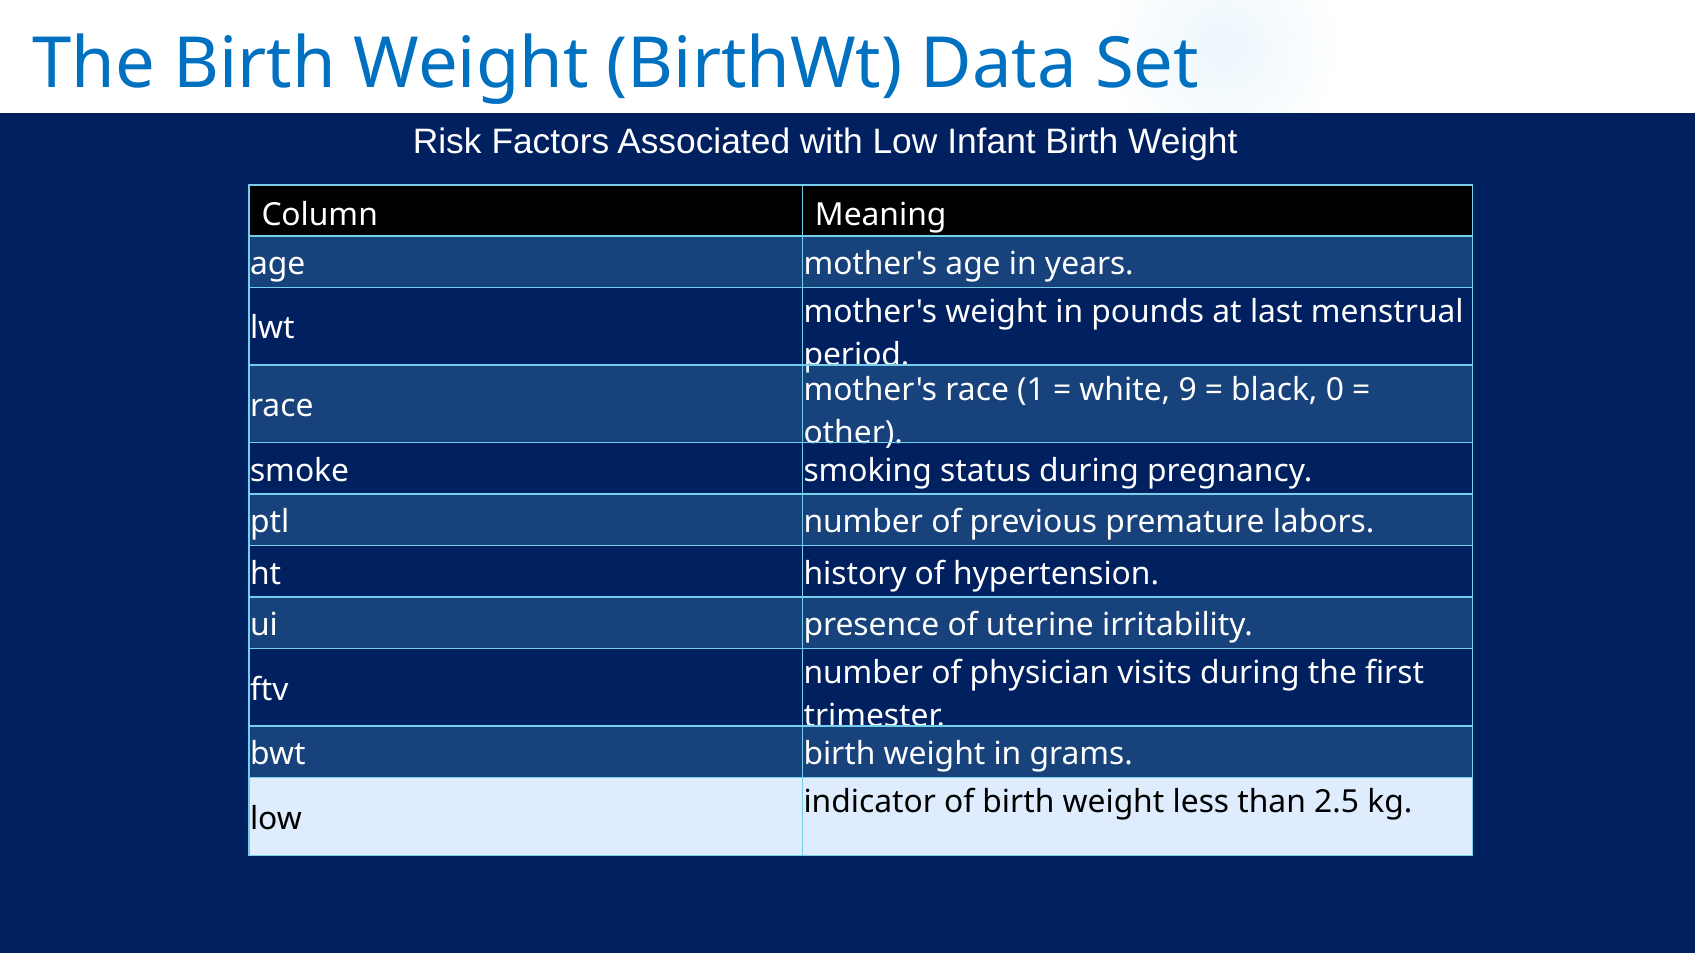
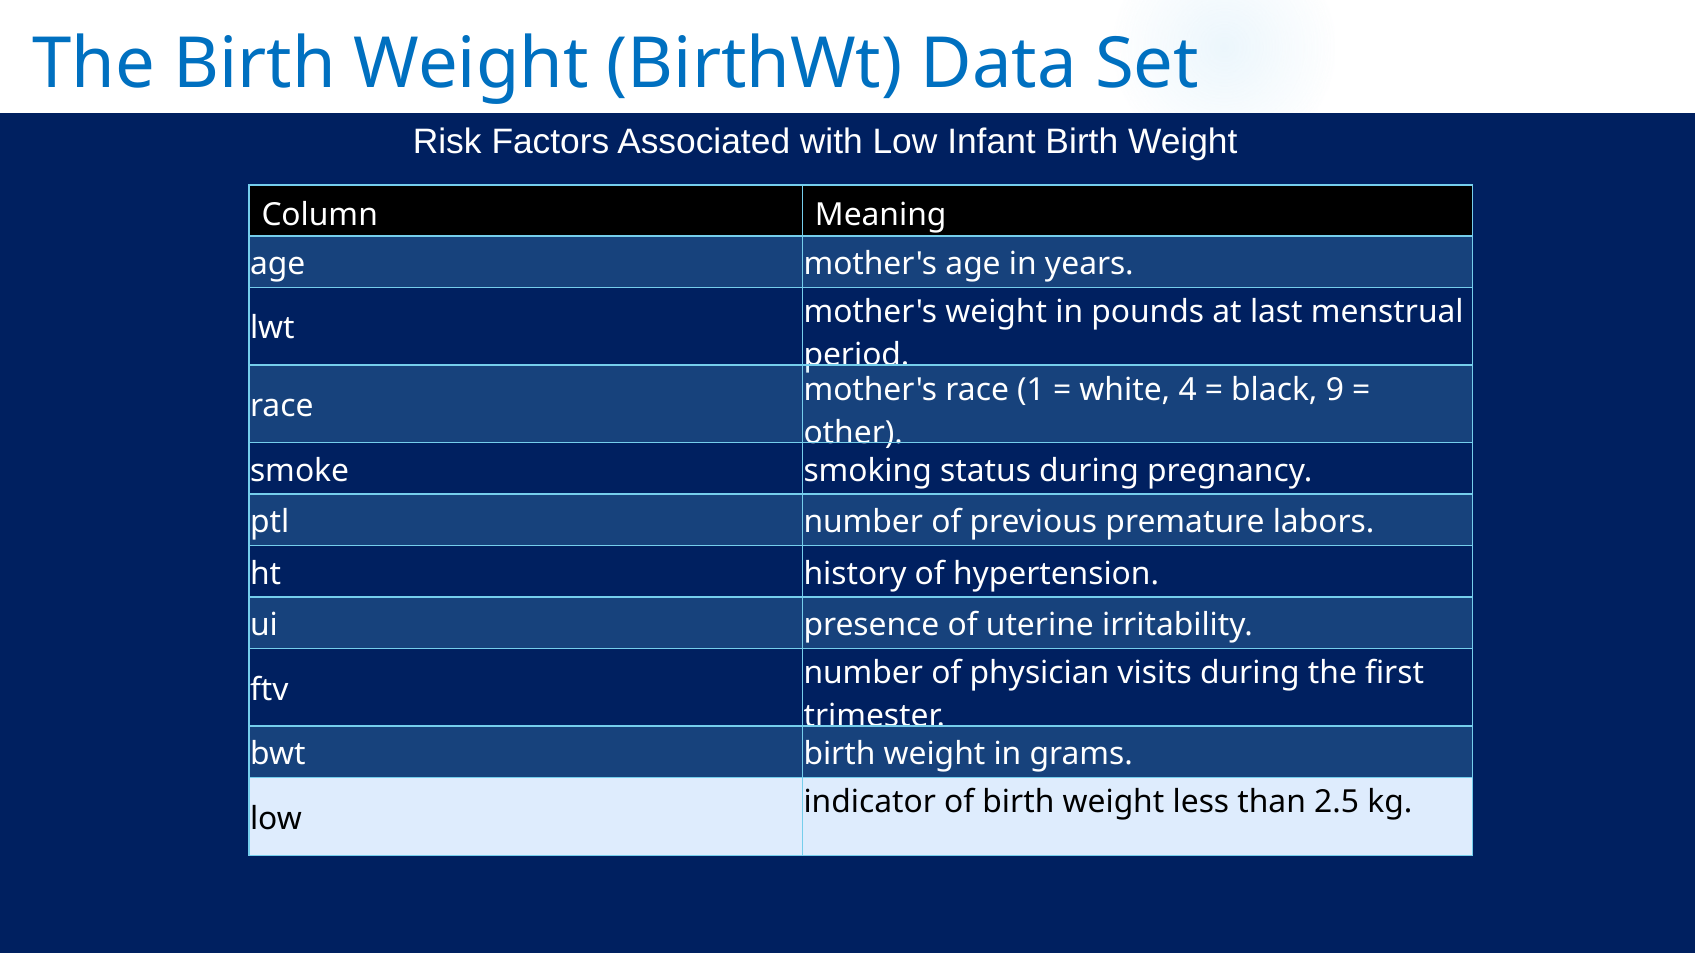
9: 9 -> 4
0: 0 -> 9
